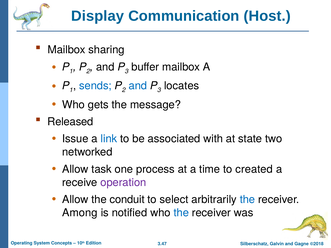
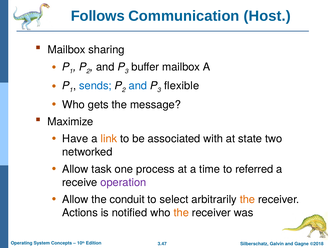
Display: Display -> Follows
locates: locates -> flexible
Released: Released -> Maximize
Issue: Issue -> Have
link colour: blue -> orange
created: created -> referred
the at (247, 200) colour: blue -> orange
Among: Among -> Actions
the at (181, 213) colour: blue -> orange
